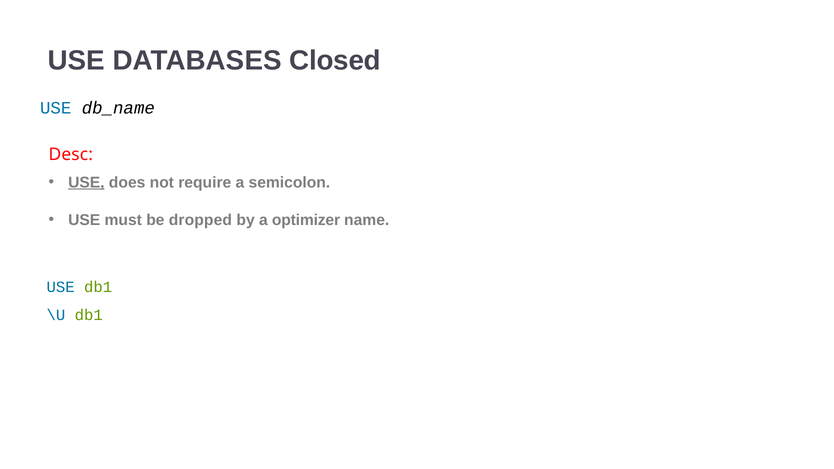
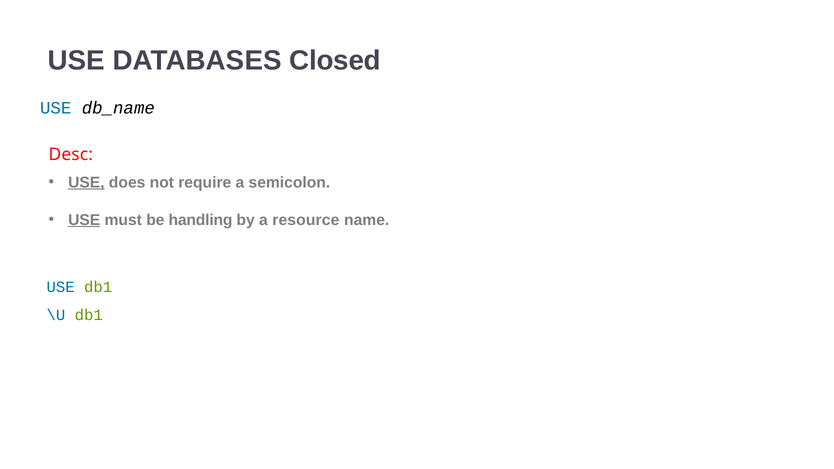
USE at (84, 220) underline: none -> present
dropped: dropped -> handling
optimizer: optimizer -> resource
